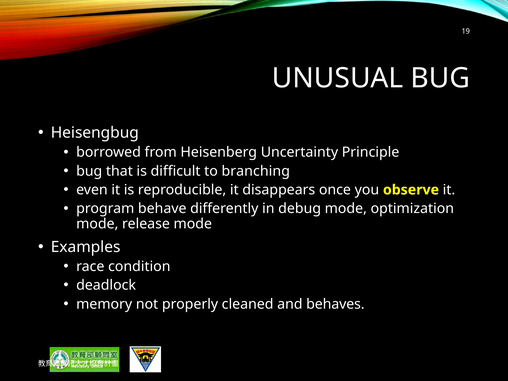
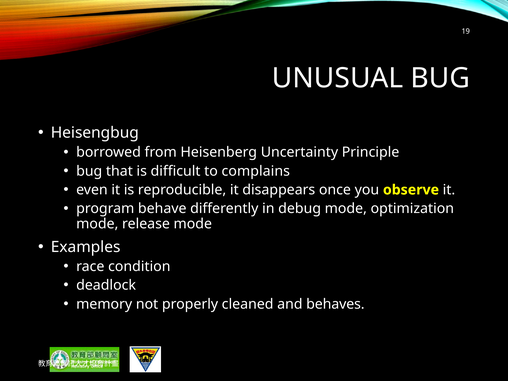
branching: branching -> complains
